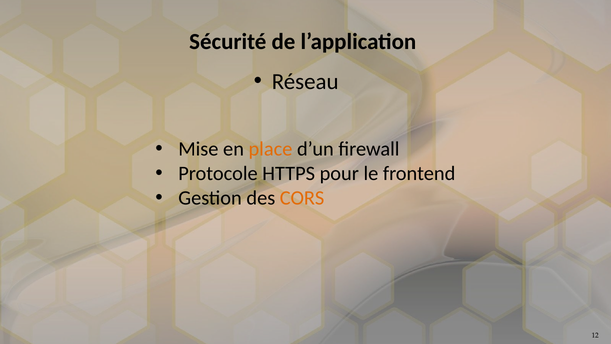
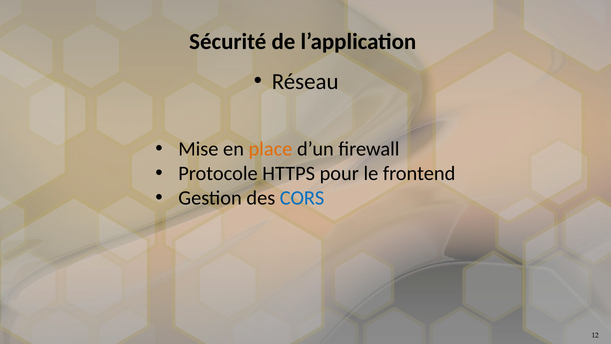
CORS colour: orange -> blue
